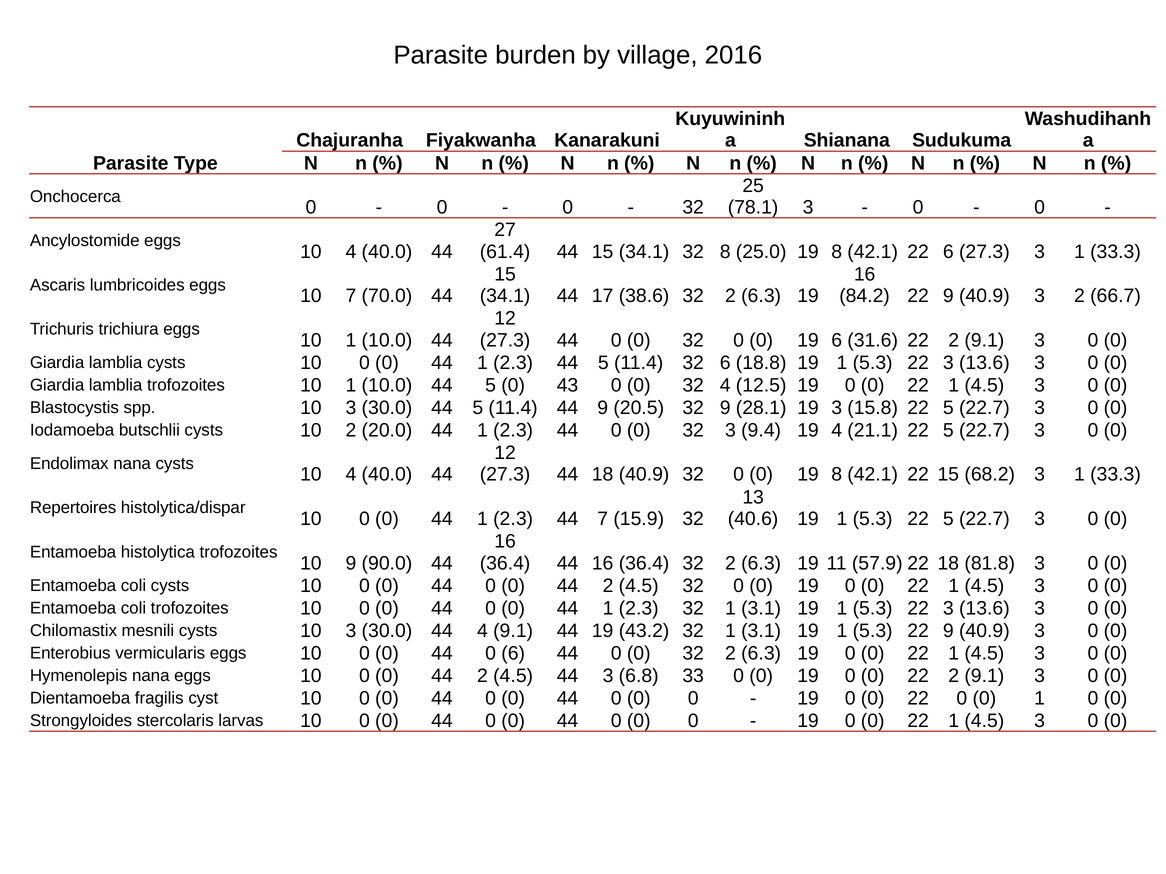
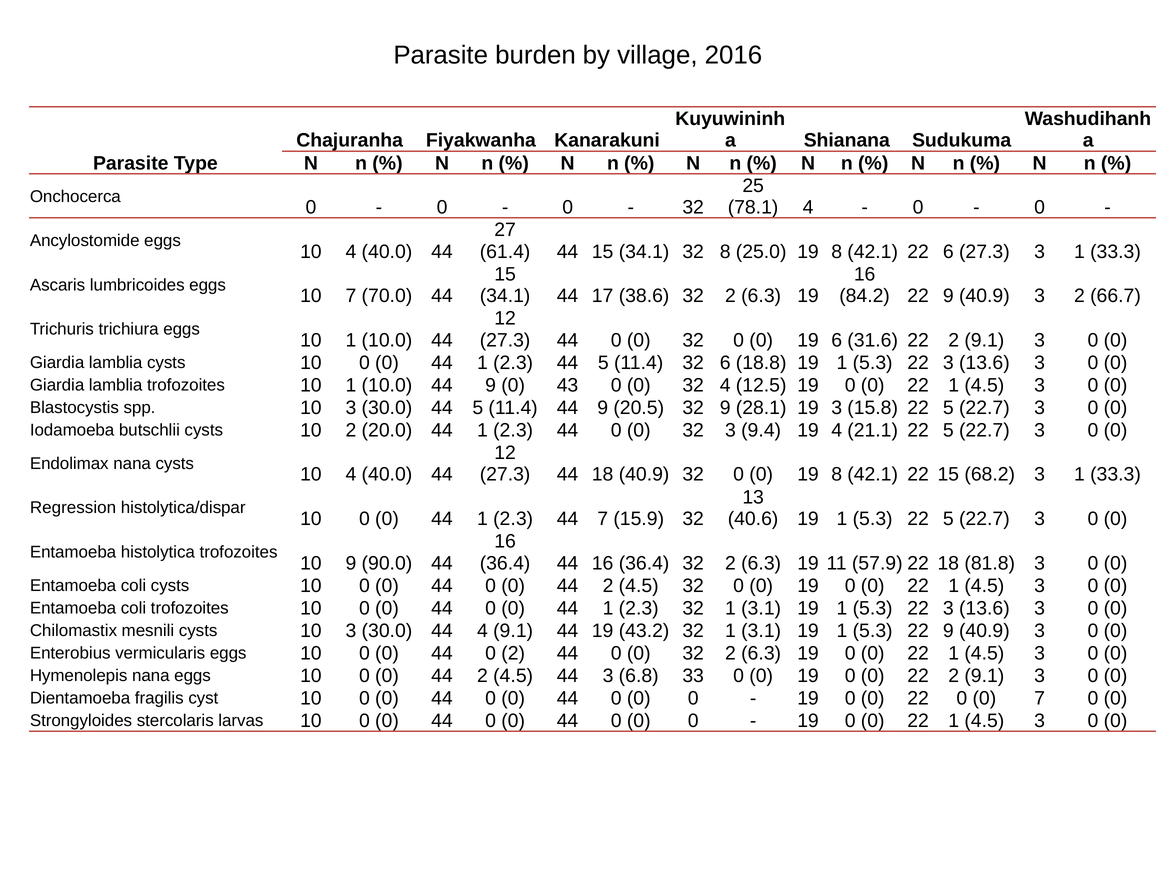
78.1 3: 3 -> 4
10.0 44 5: 5 -> 9
Repertoires: Repertoires -> Regression
0 6: 6 -> 2
0 1: 1 -> 7
